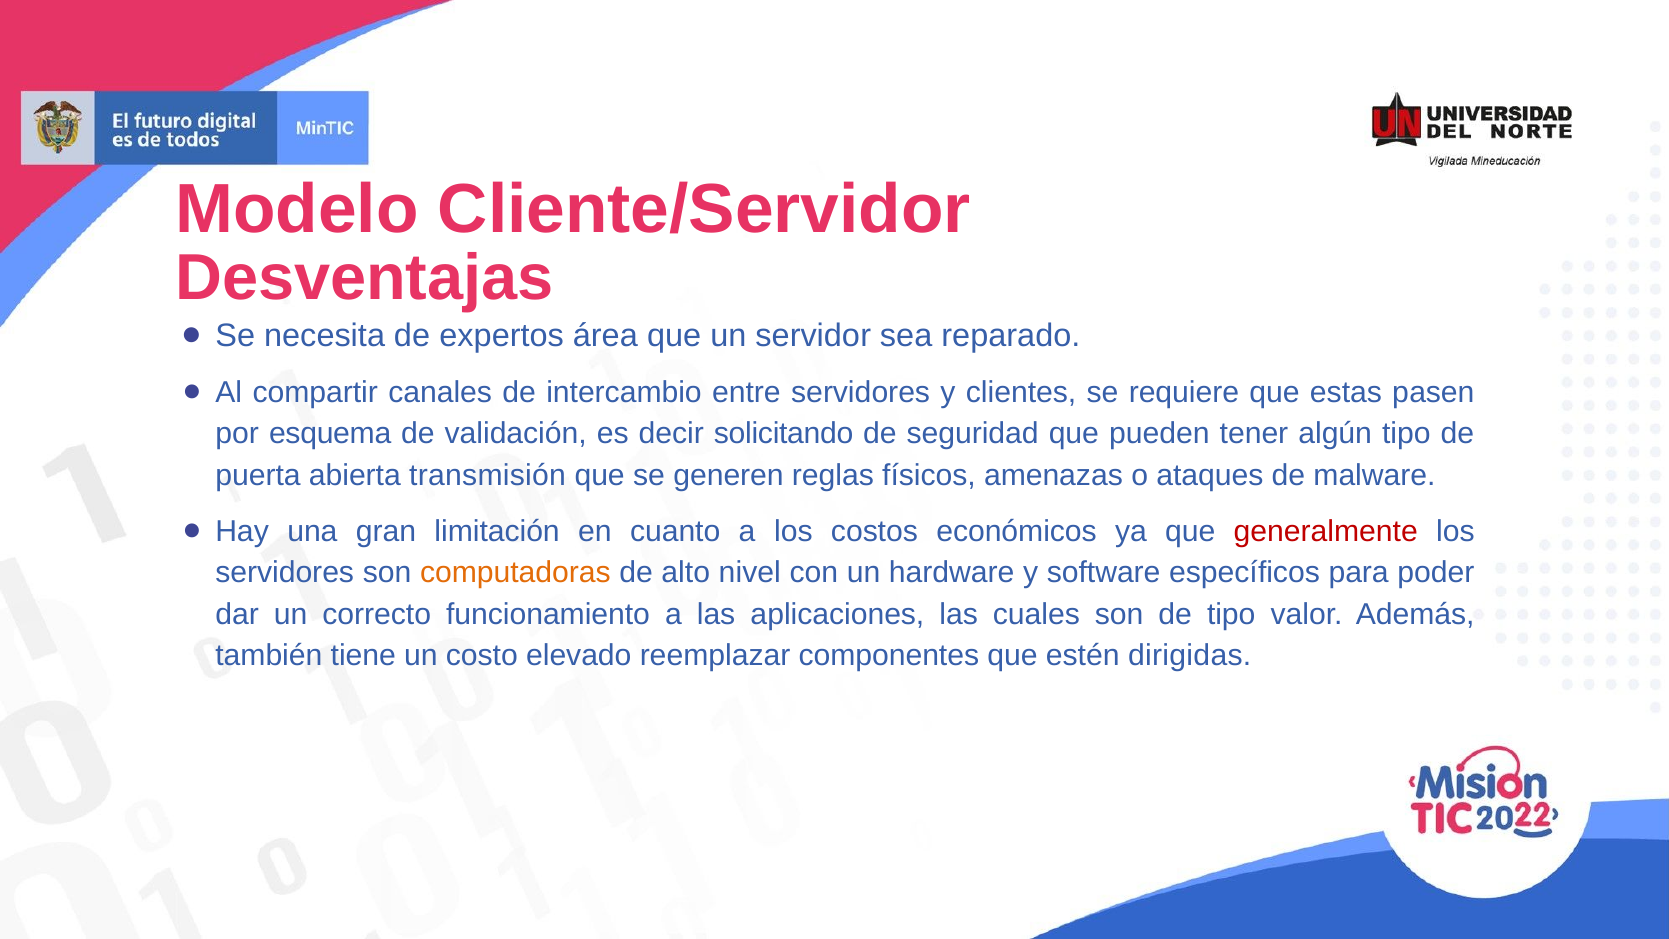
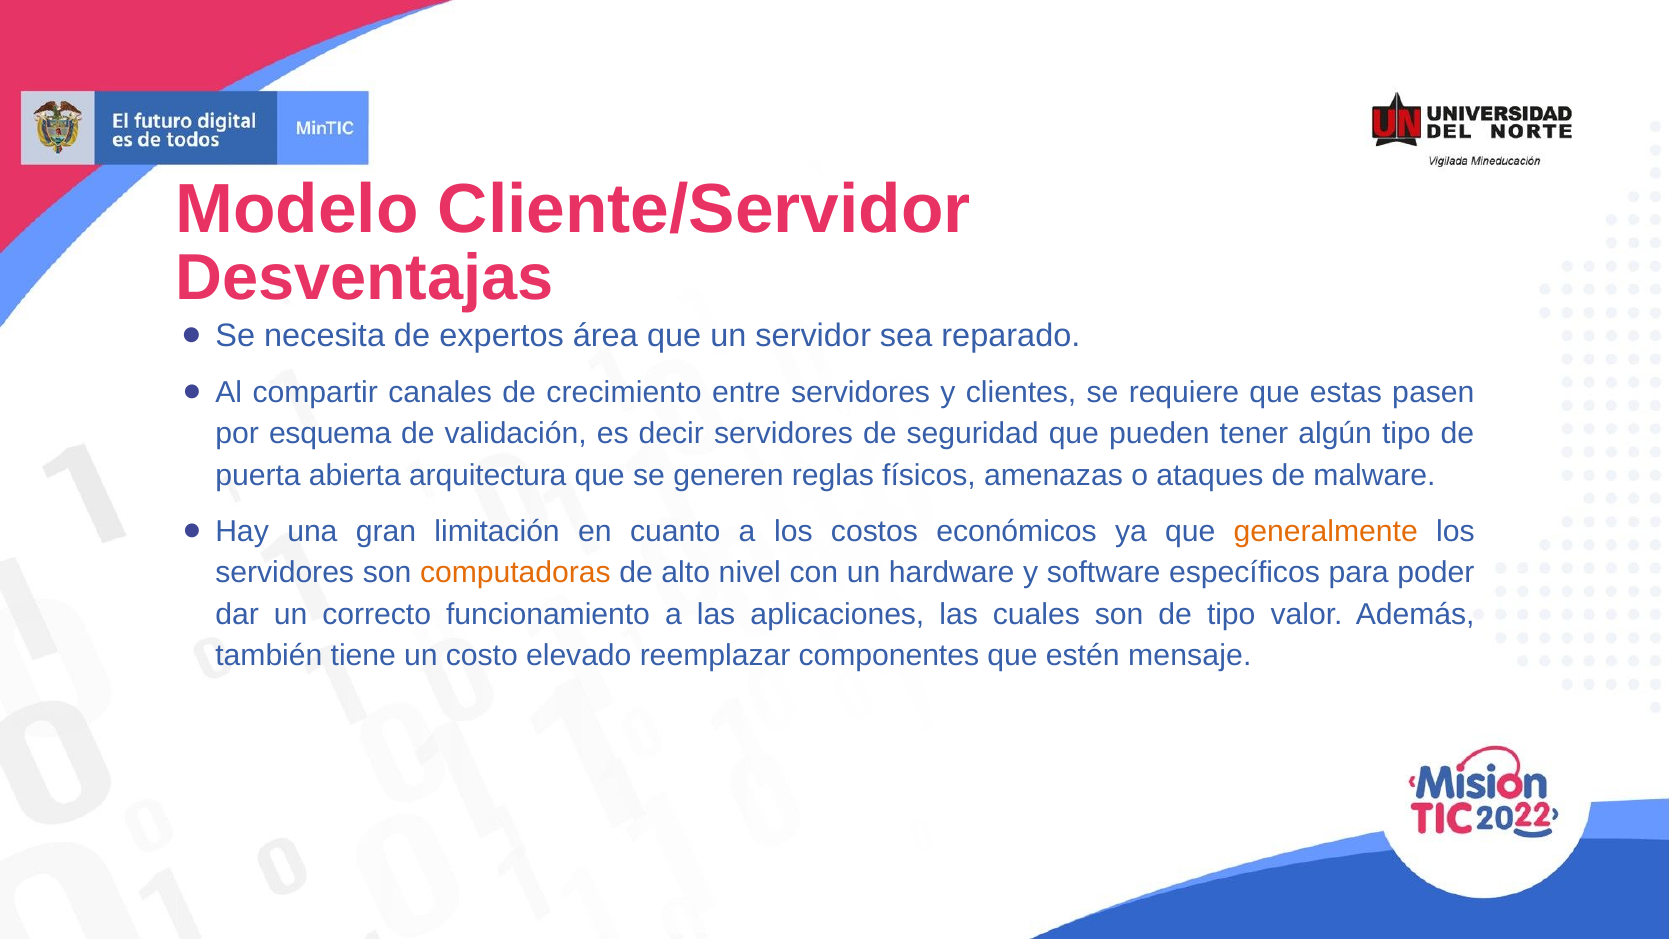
intercambio: intercambio -> crecimiento
decir solicitando: solicitando -> servidores
transmisión: transmisión -> arquitectura
generalmente colour: red -> orange
dirigidas: dirigidas -> mensaje
